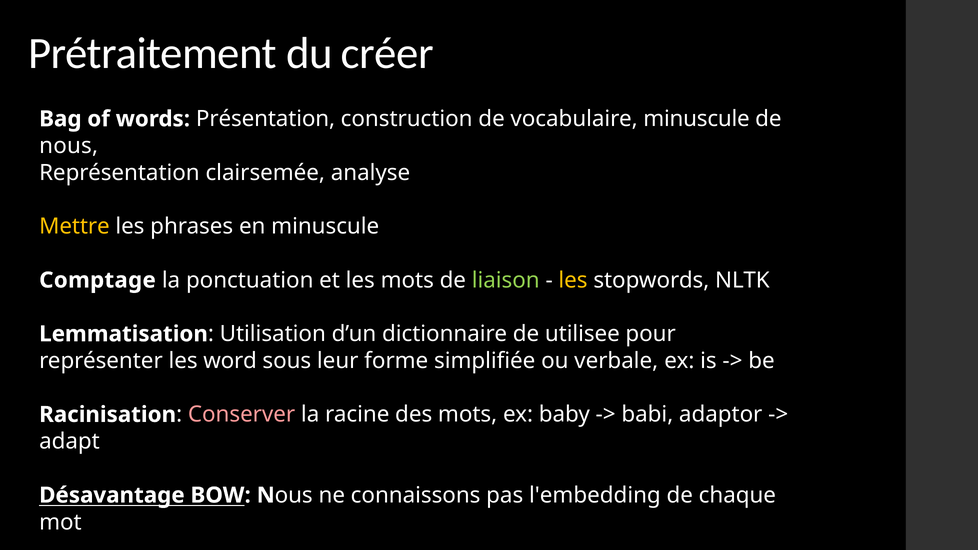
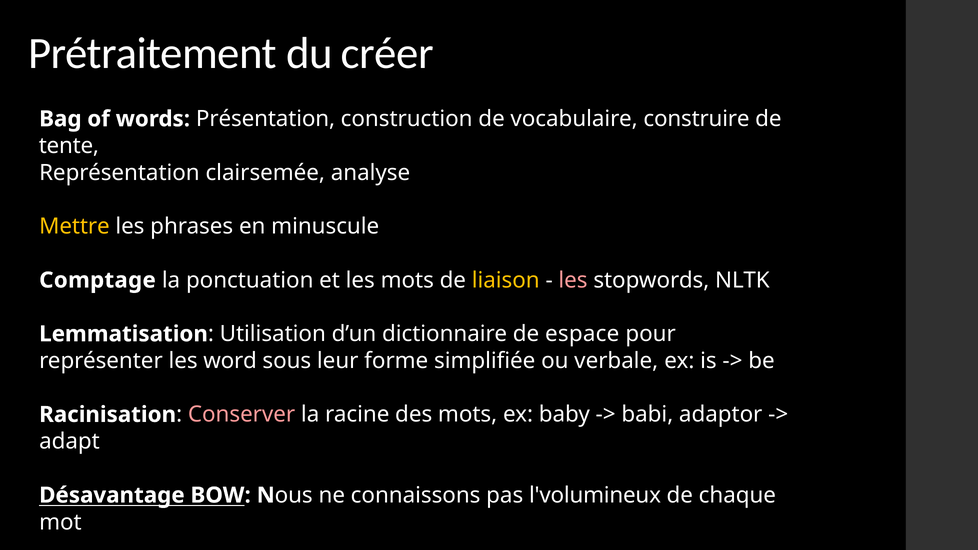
vocabulaire minuscule: minuscule -> construire
nous: nous -> tente
liaison colour: light green -> yellow
les at (573, 280) colour: yellow -> pink
utilisee: utilisee -> espace
l'embedding: l'embedding -> l'volumineux
